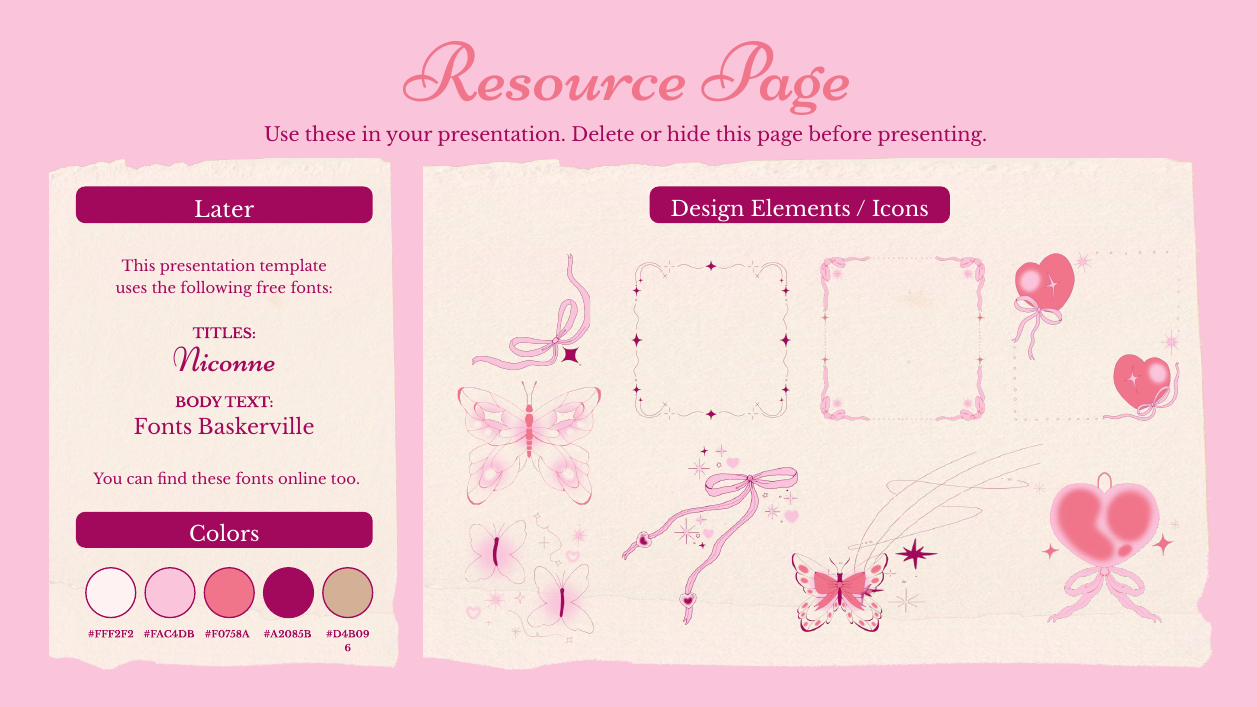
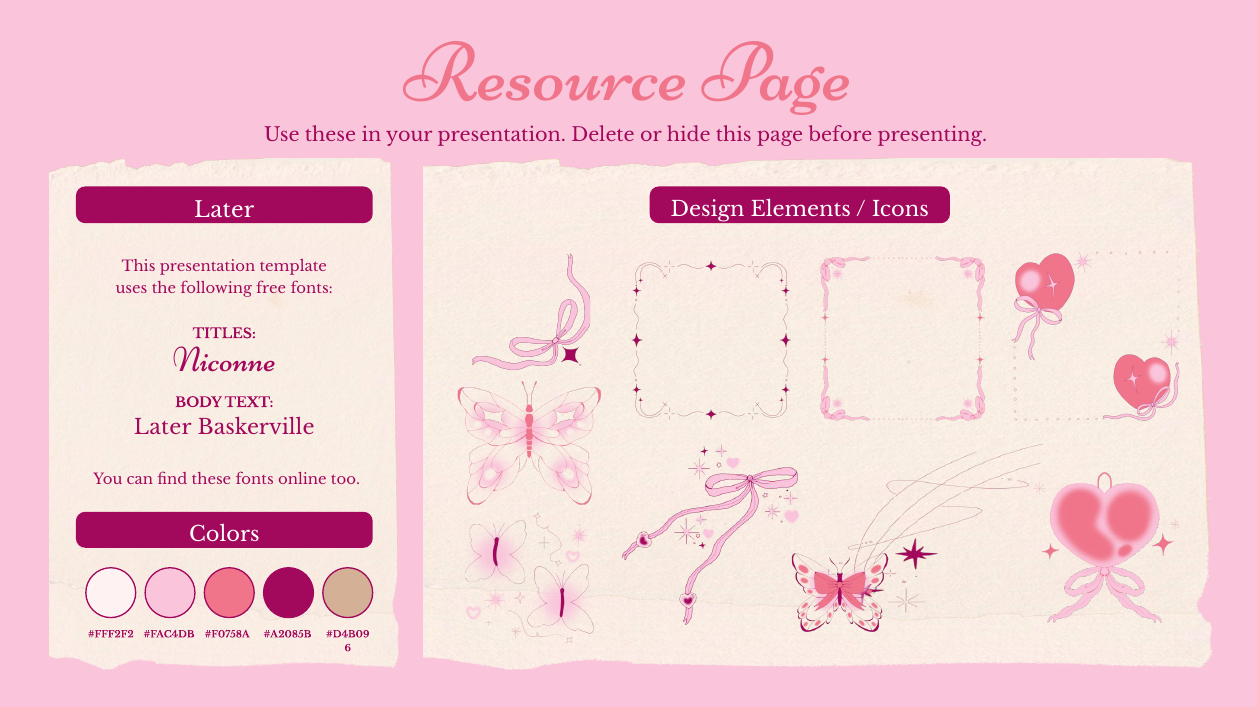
Fonts at (163, 428): Fonts -> Later
